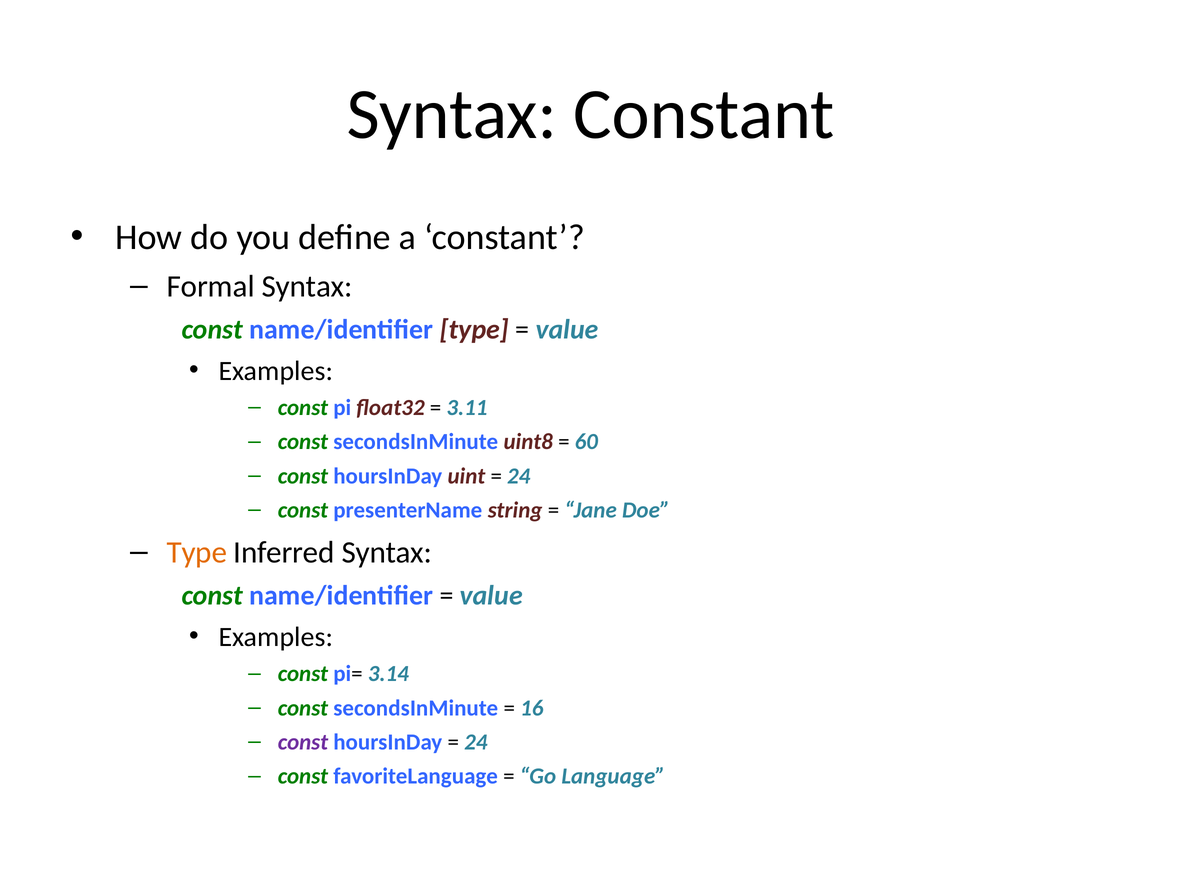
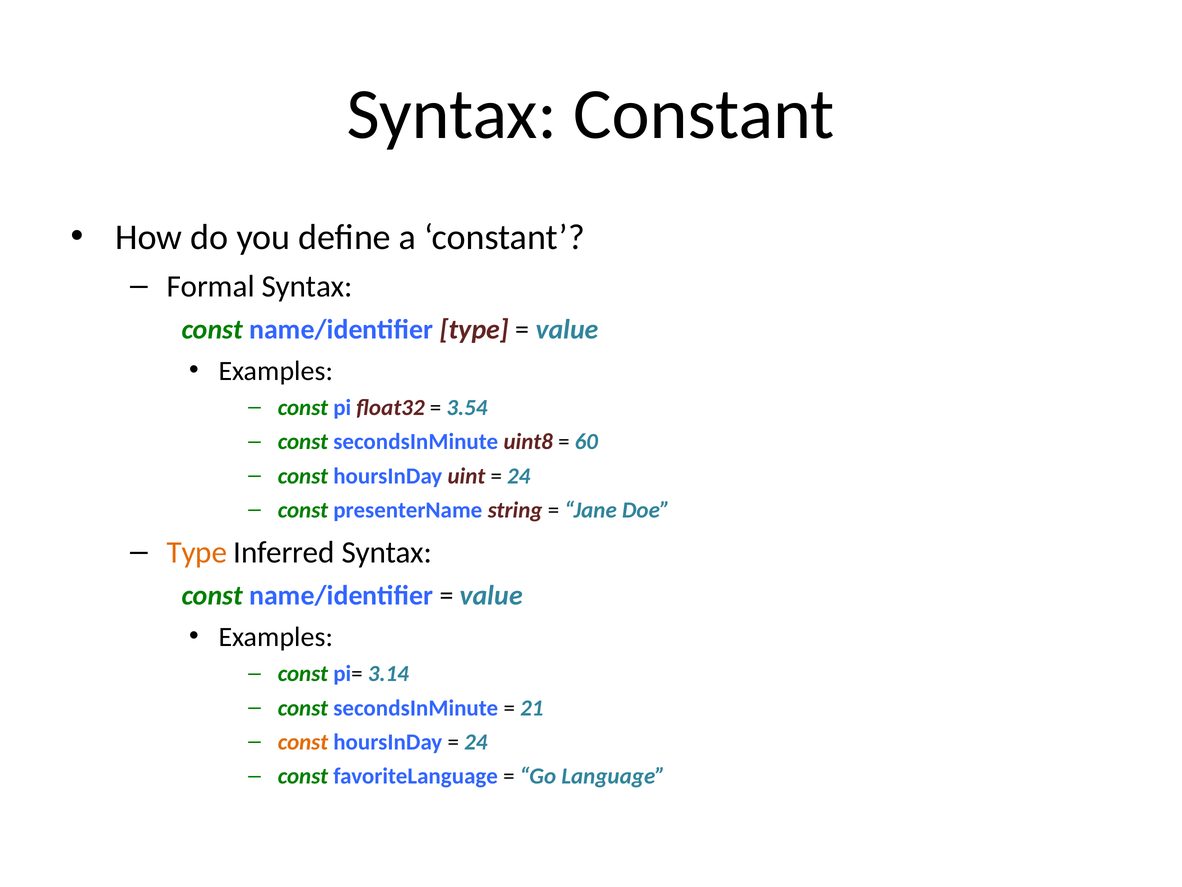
3.11: 3.11 -> 3.54
16: 16 -> 21
const at (303, 742) colour: purple -> orange
